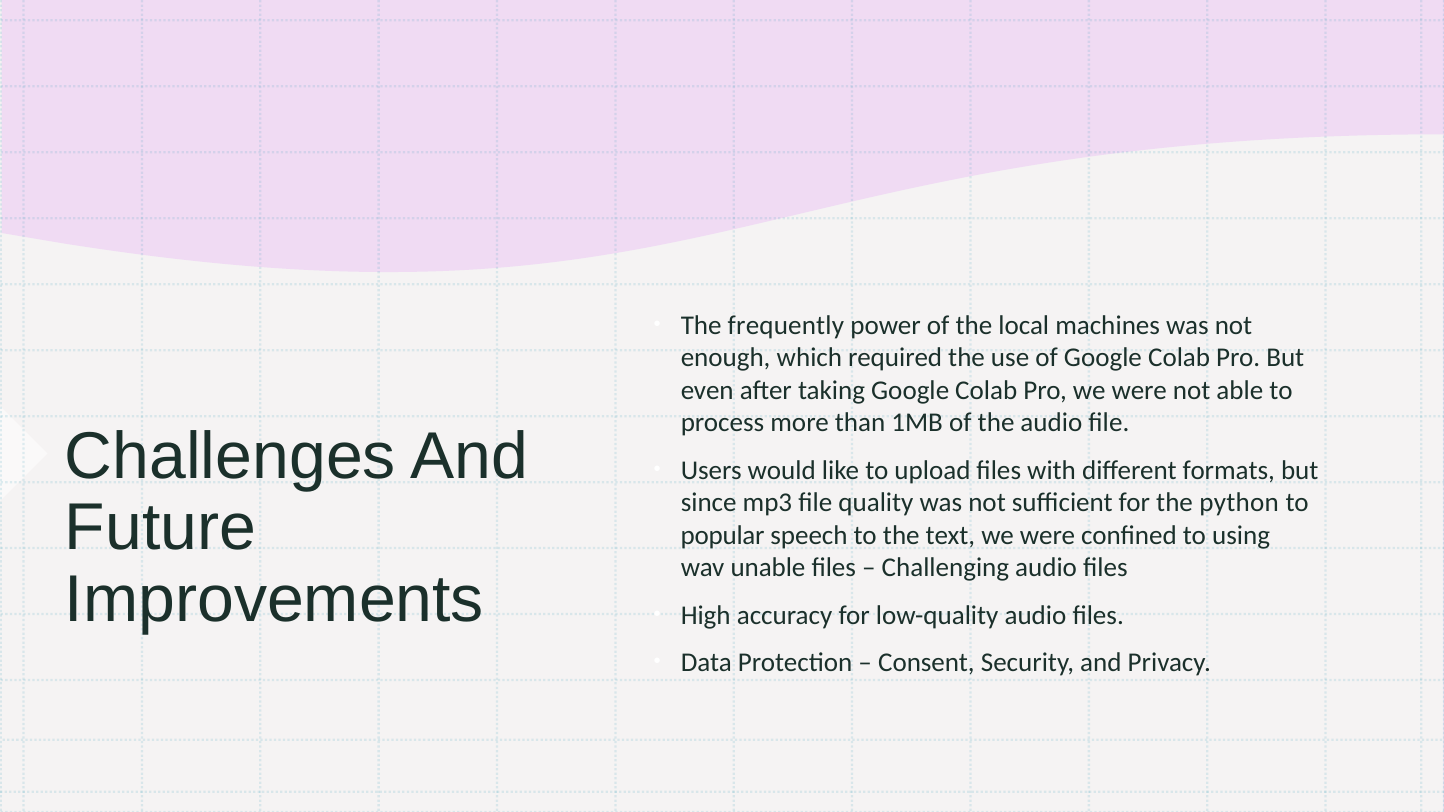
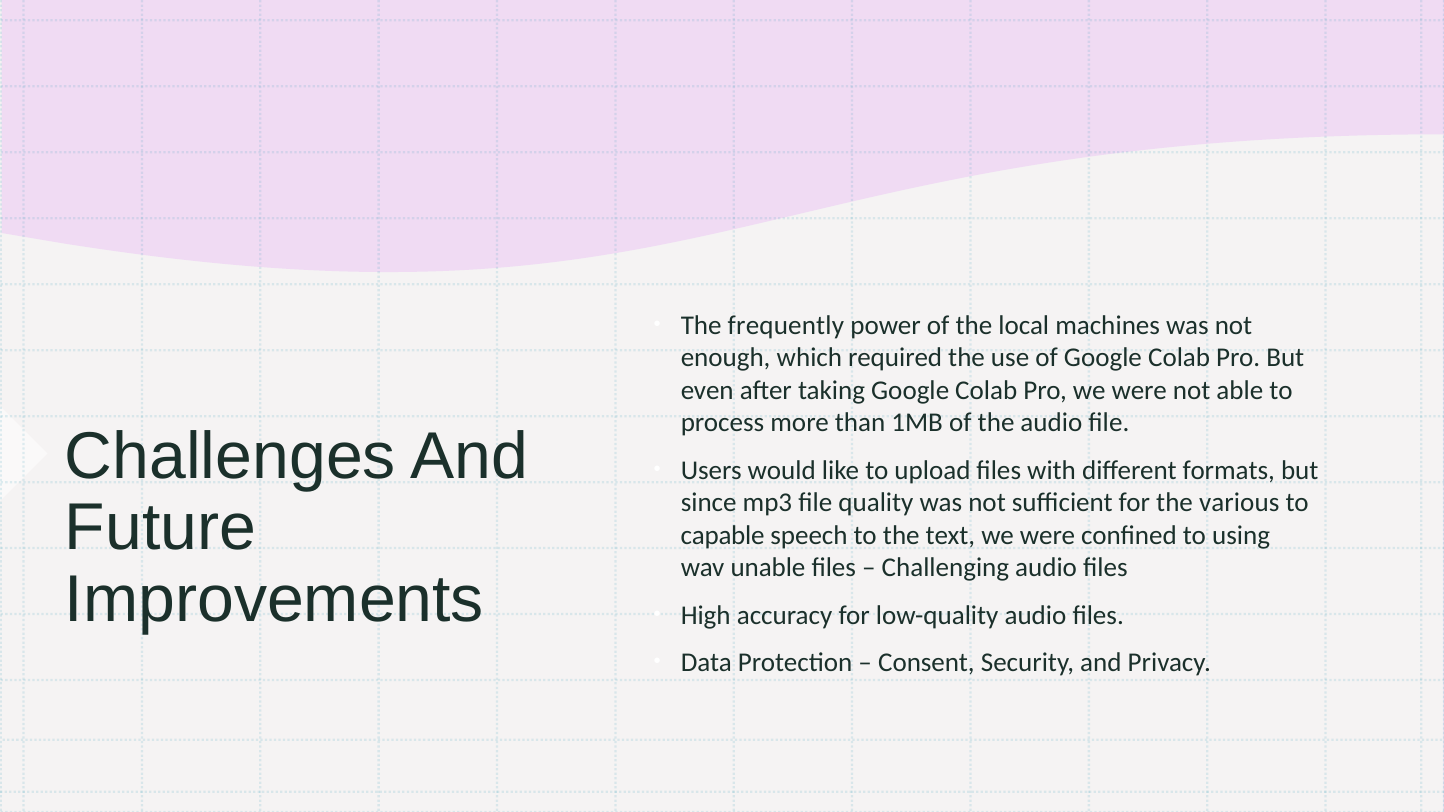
python: python -> various
popular: popular -> capable
